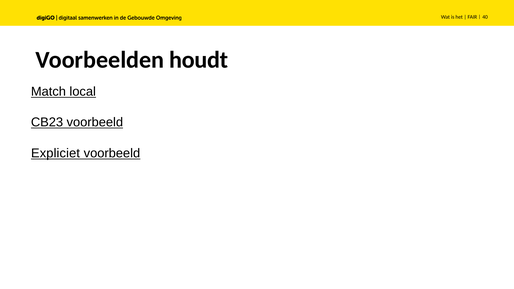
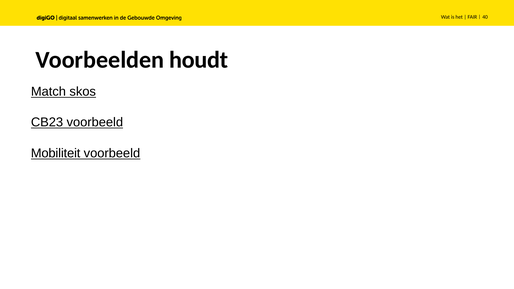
local: local -> skos
Expliciet: Expliciet -> Mobiliteit
